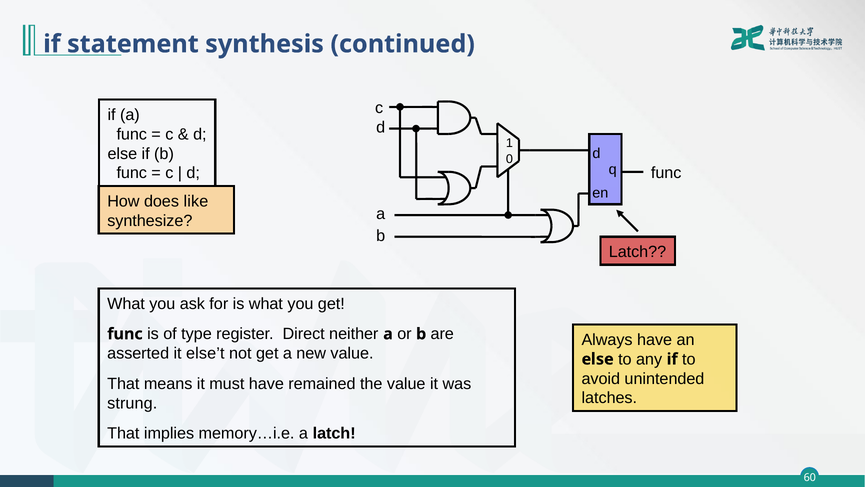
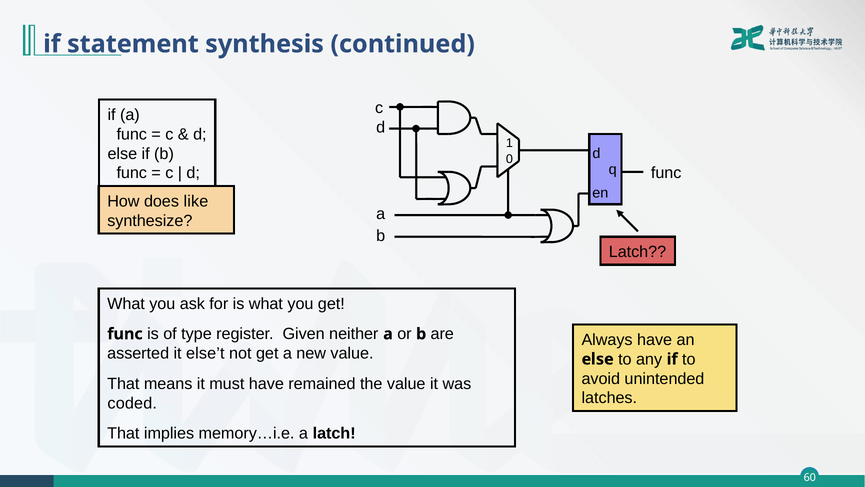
Direct: Direct -> Given
strung: strung -> coded
